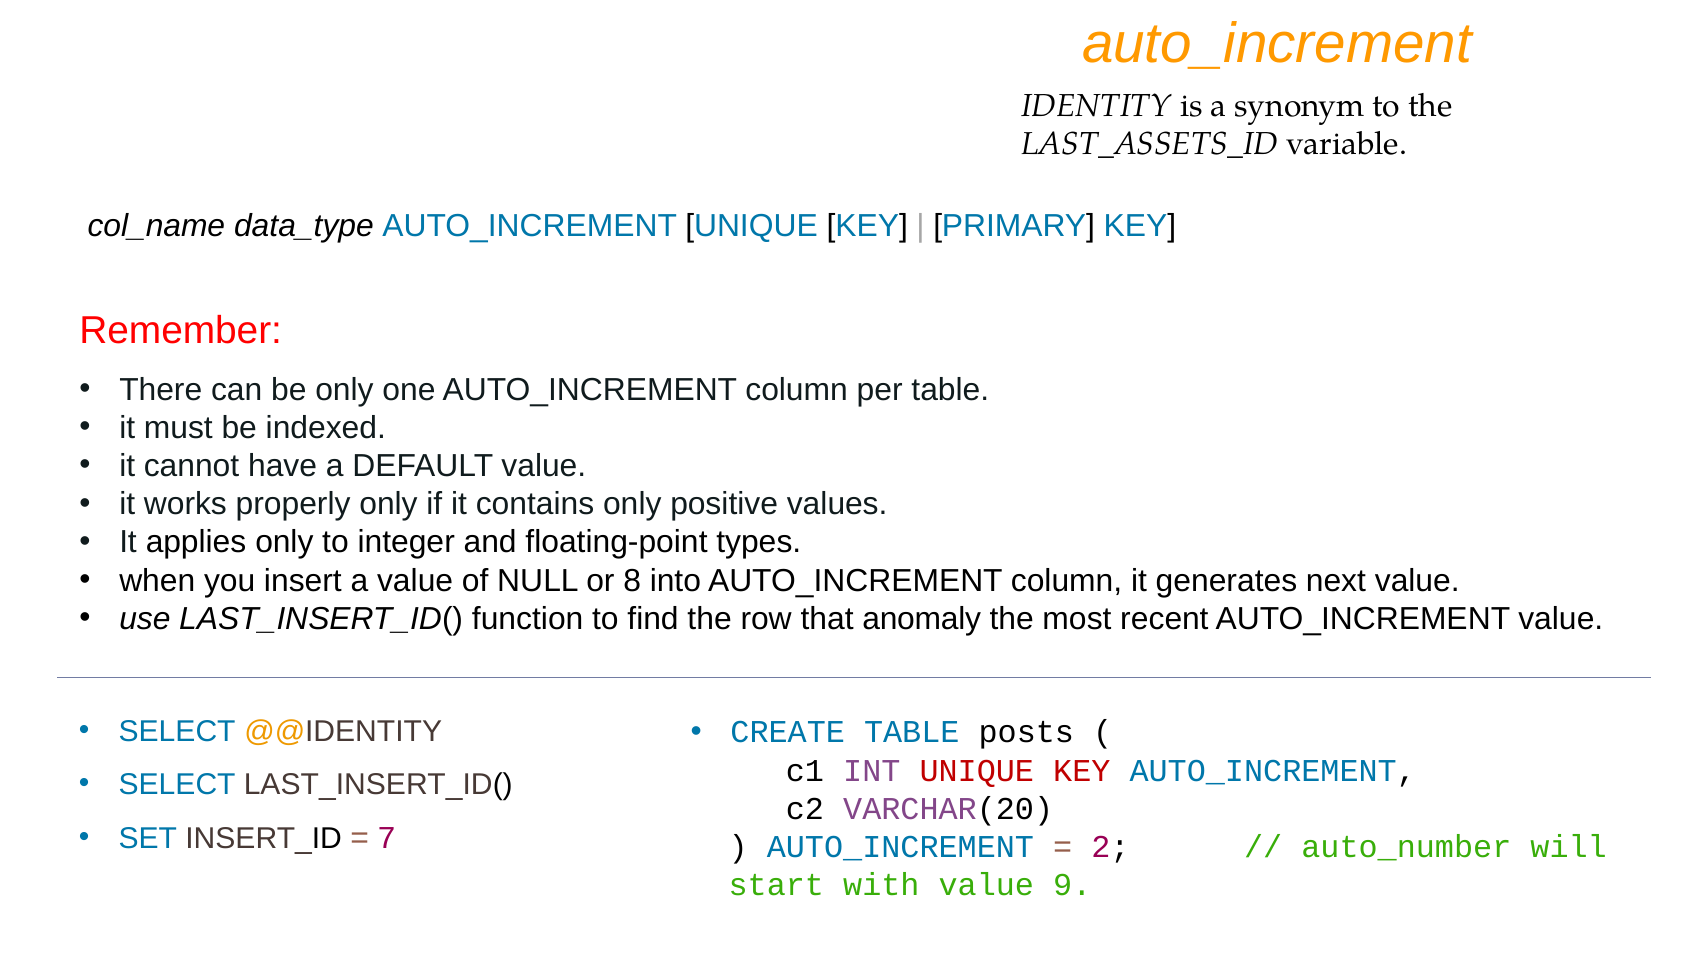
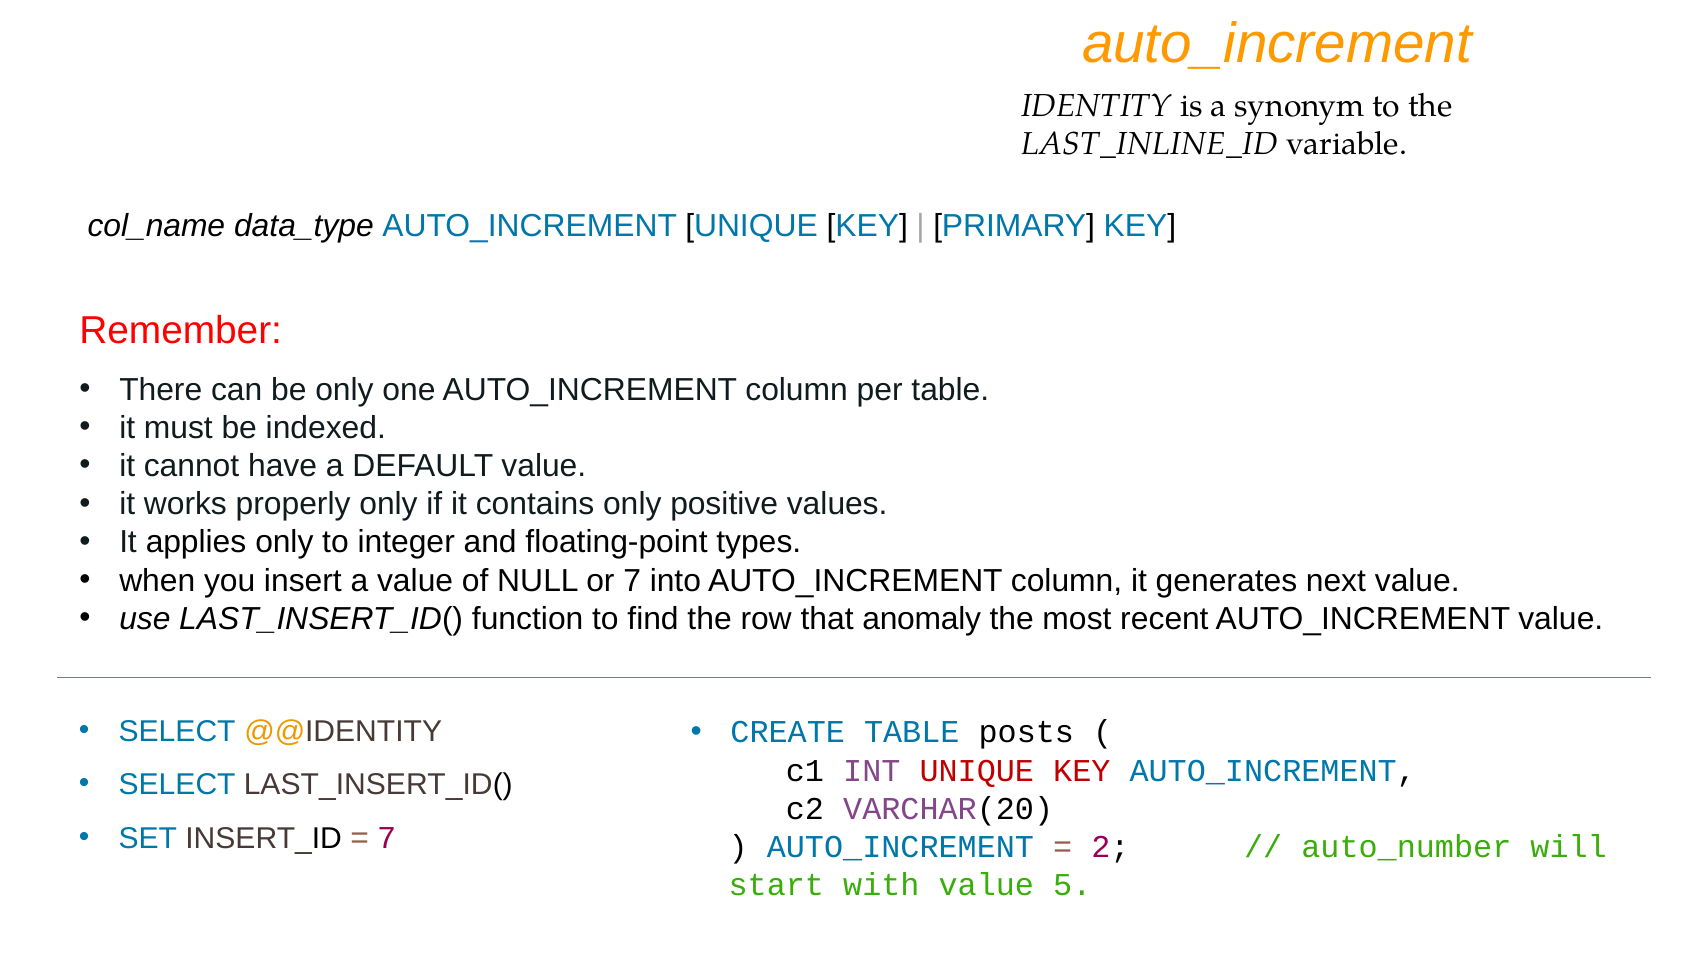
LAST_ASSETS_ID: LAST_ASSETS_ID -> LAST_INLINE_ID
or 8: 8 -> 7
9: 9 -> 5
